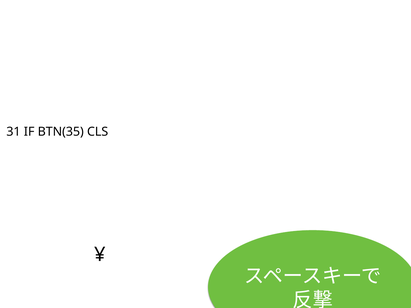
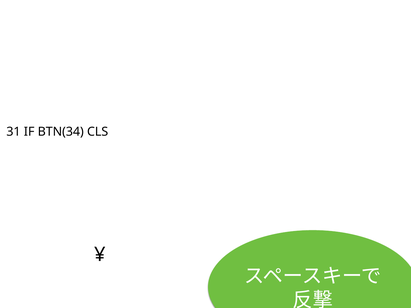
BTN(35: BTN(35 -> BTN(34
